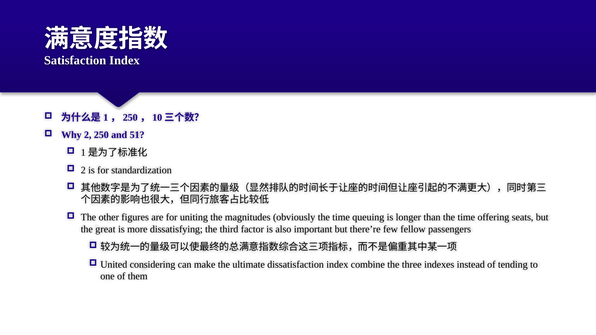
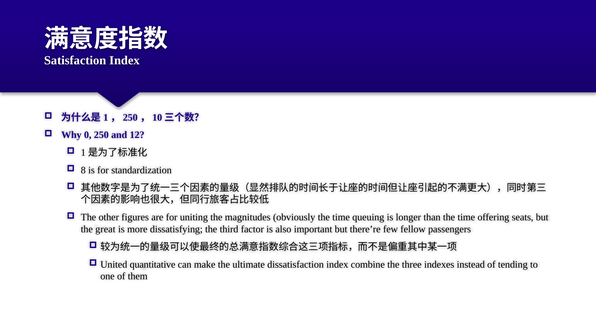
Why 2: 2 -> 0
51: 51 -> 12
2 at (83, 170): 2 -> 8
considering: considering -> quantitative
